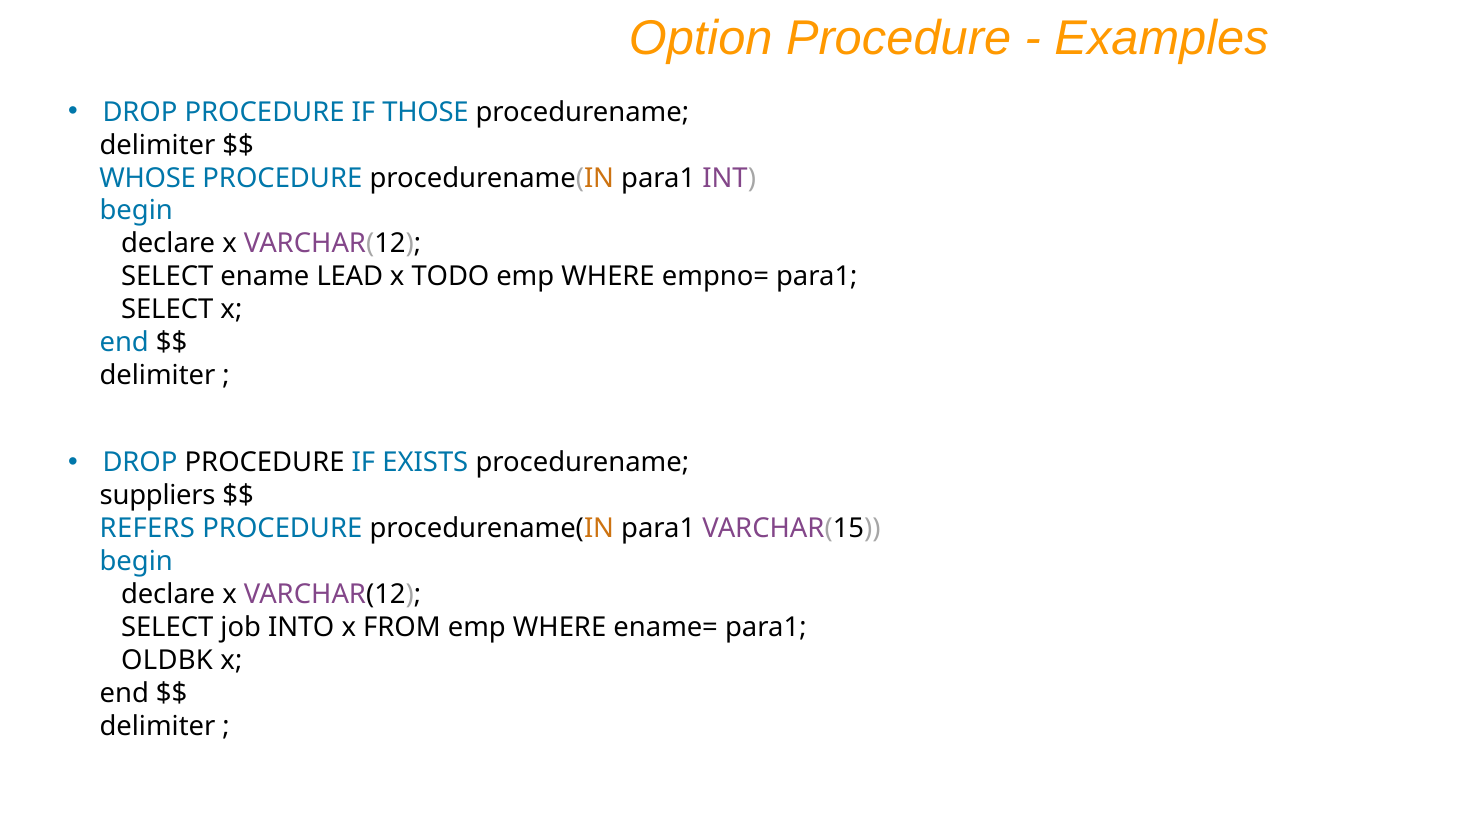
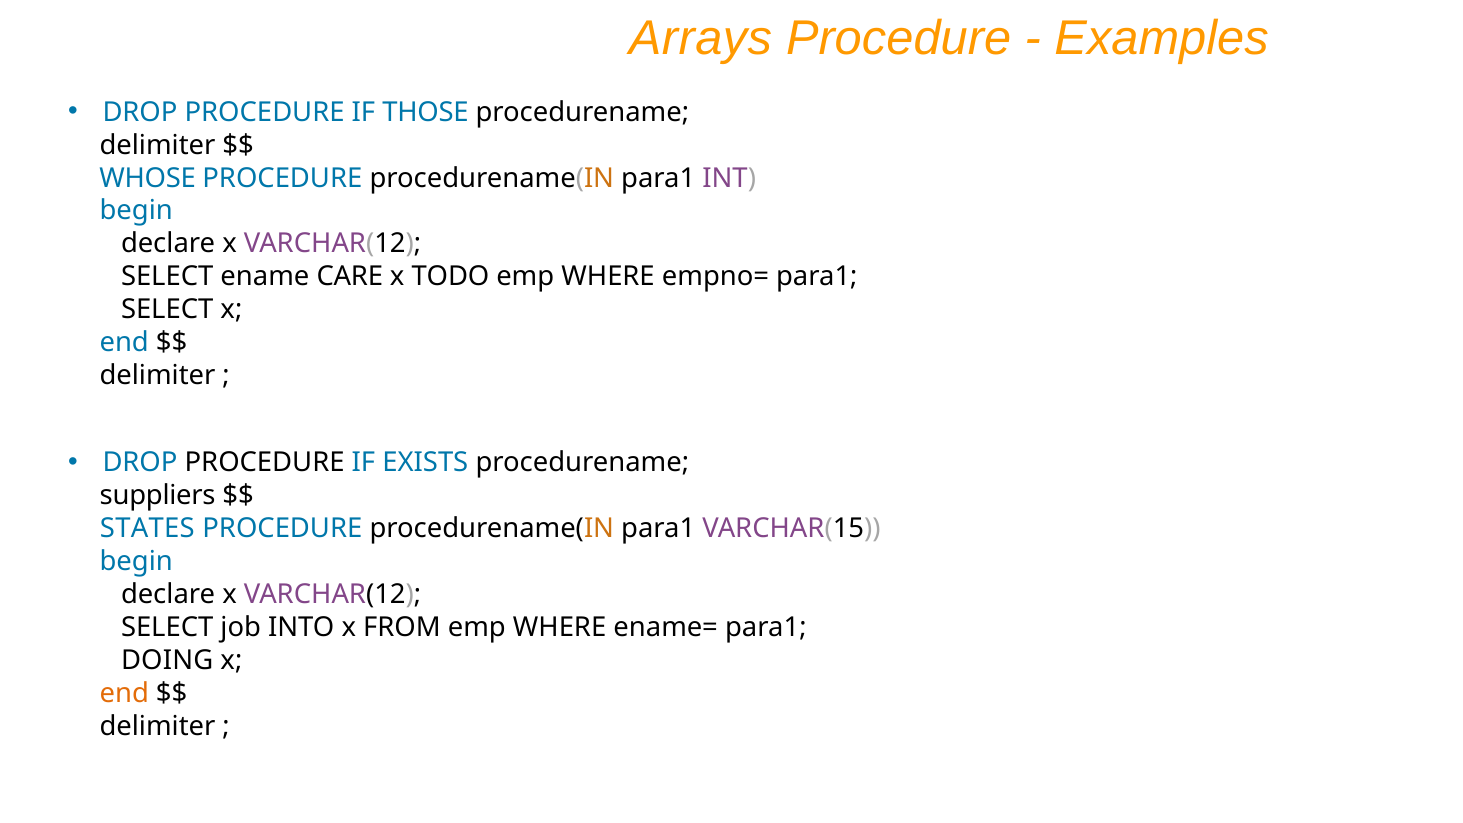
Option: Option -> Arrays
LEAD: LEAD -> CARE
REFERS: REFERS -> STATES
OLDBK: OLDBK -> DOING
end at (124, 693) colour: black -> orange
